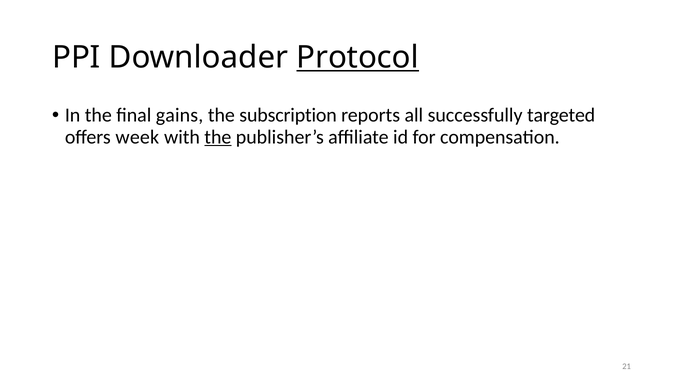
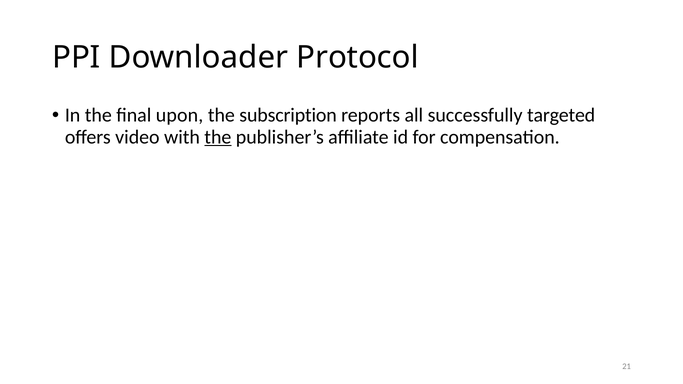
Protocol underline: present -> none
gains: gains -> upon
week: week -> video
